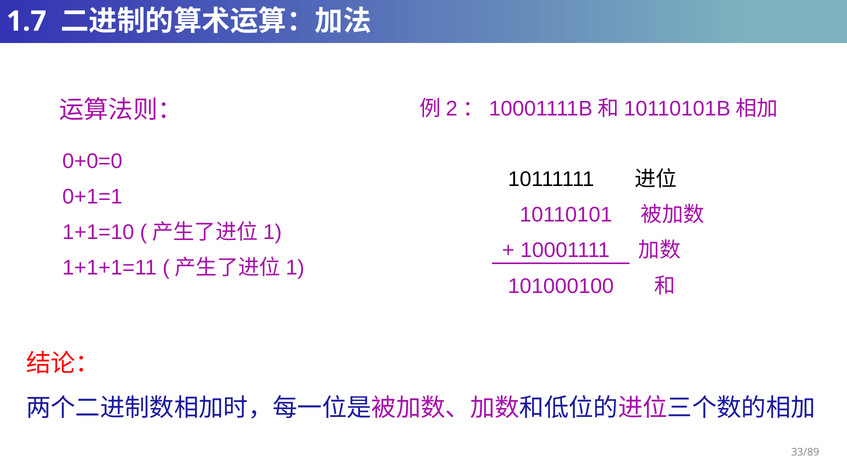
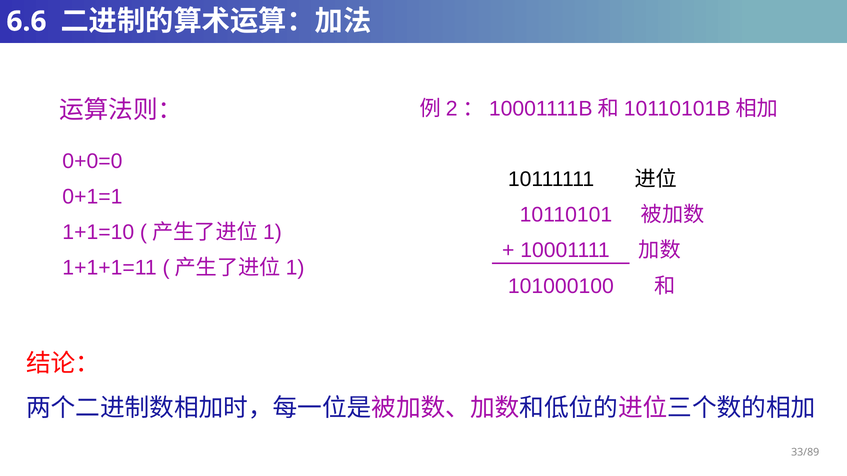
1.7: 1.7 -> 6.6
